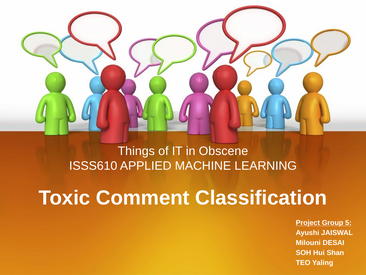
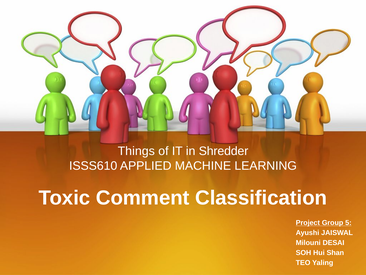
Obscene: Obscene -> Shredder
